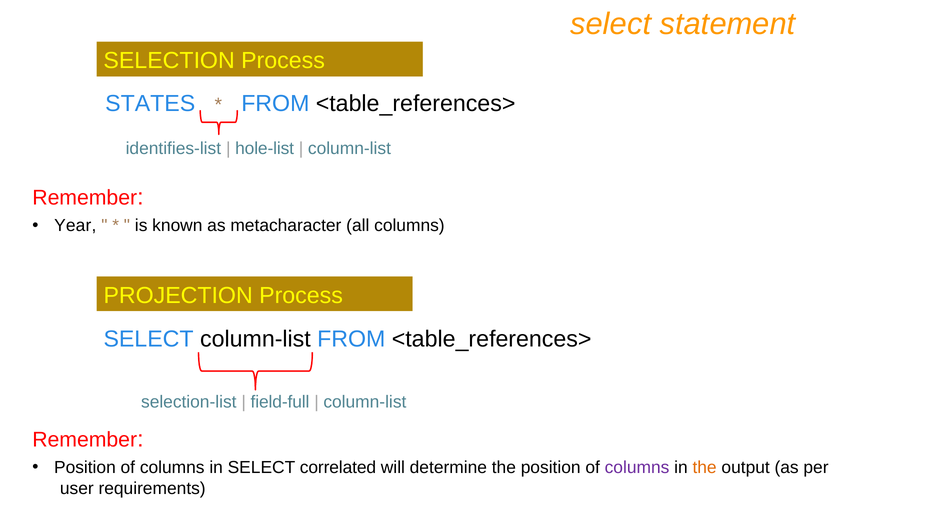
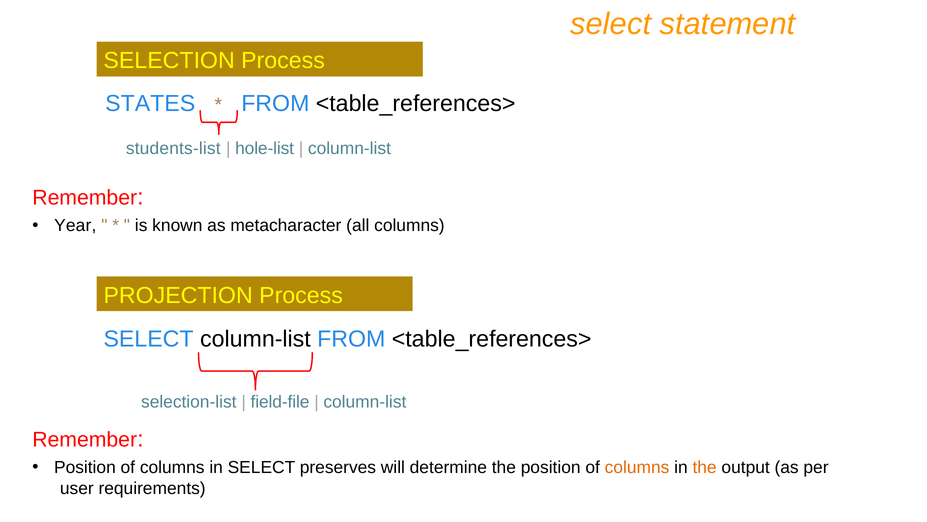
identifies-list: identifies-list -> students-list
field-full: field-full -> field-file
correlated: correlated -> preserves
columns at (637, 467) colour: purple -> orange
